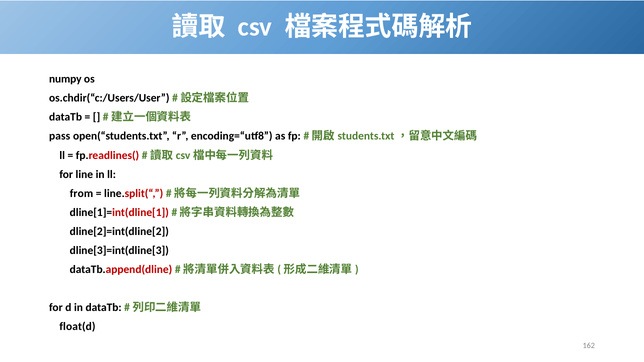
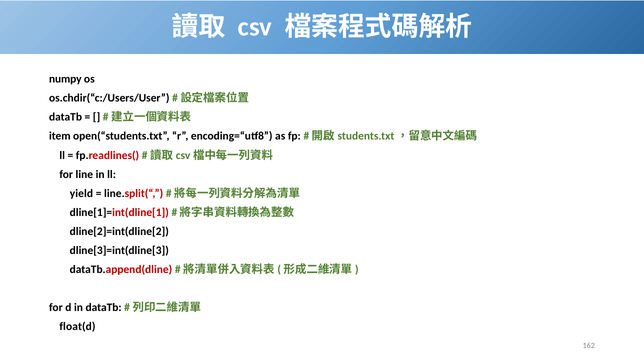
pass: pass -> item
from: from -> yield
